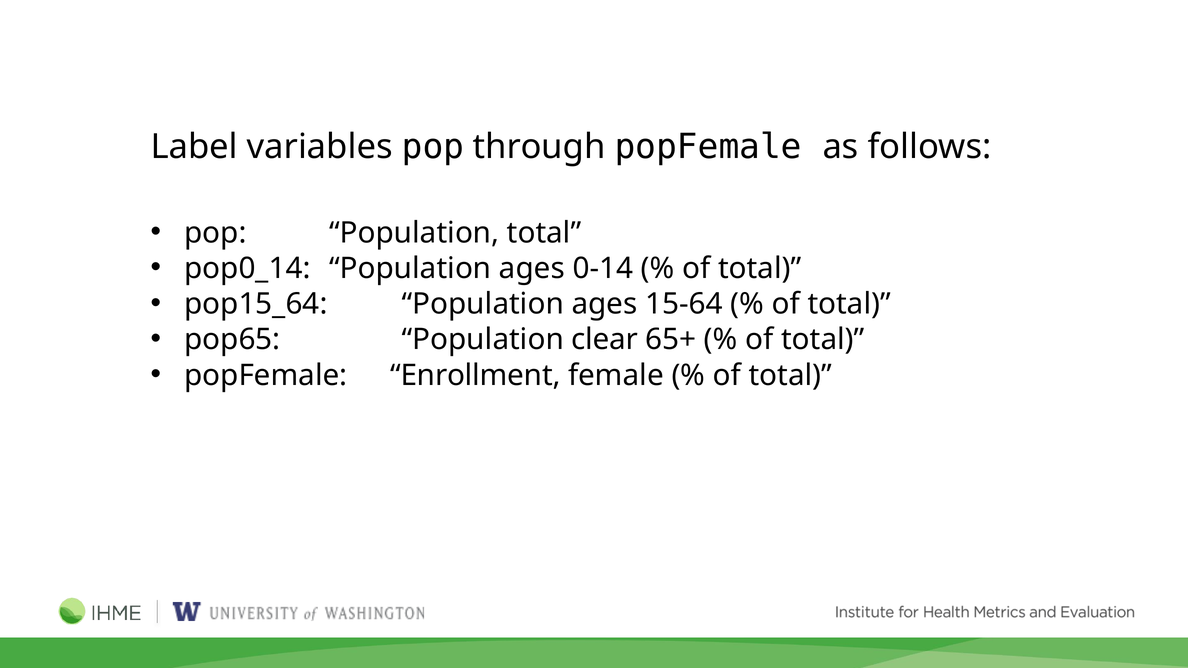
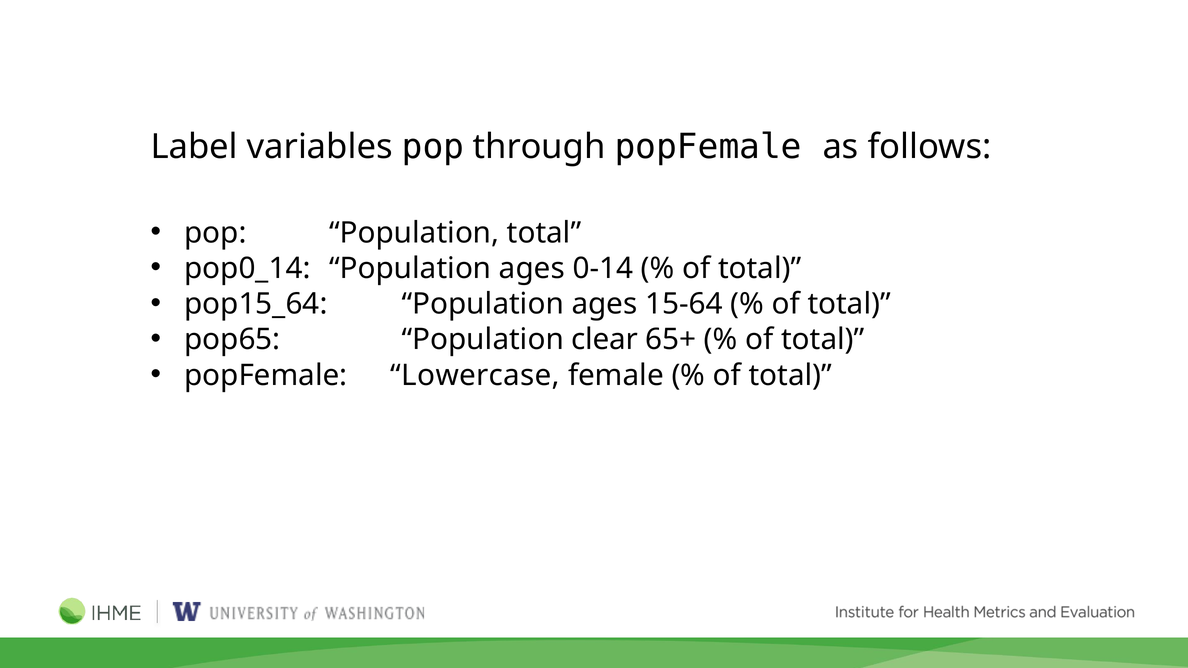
Enrollment: Enrollment -> Lowercase
